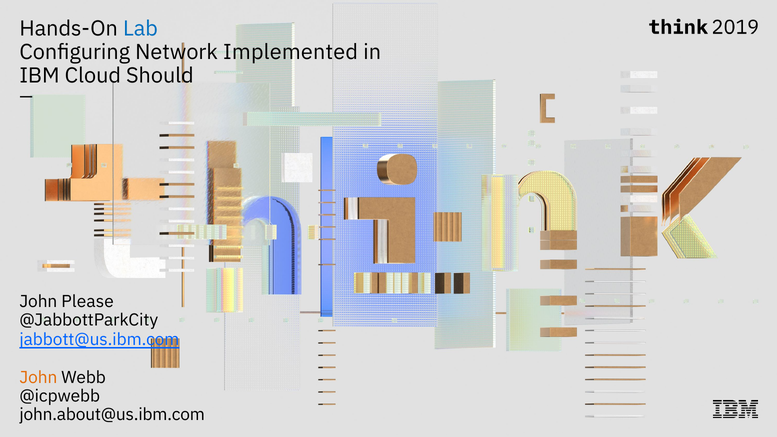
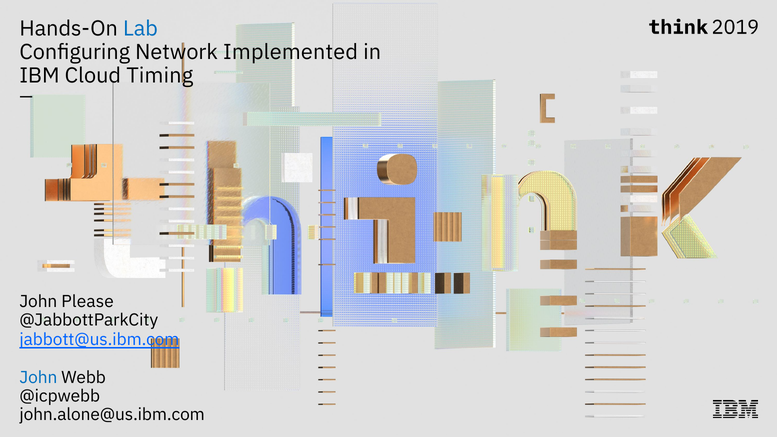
Should: Should -> Timing
John at (38, 377) colour: orange -> blue
john.about@us.ibm.com: john.about@us.ibm.com -> john.alone@us.ibm.com
